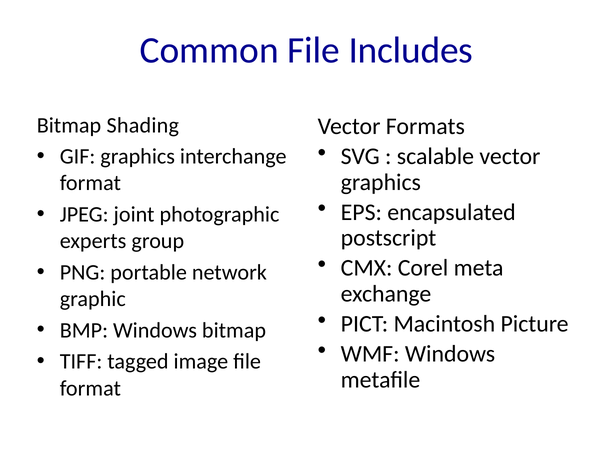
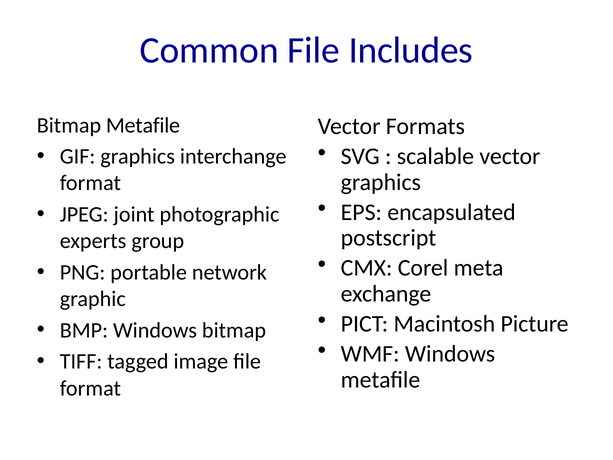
Bitmap Shading: Shading -> Metafile
